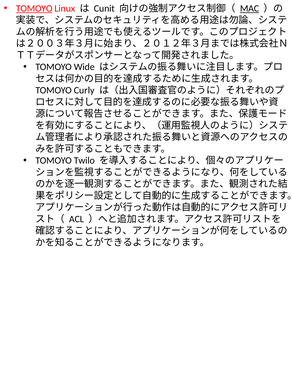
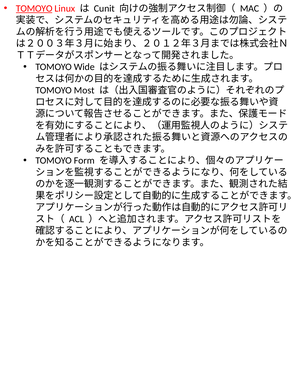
MAC underline: present -> none
Curly: Curly -> Most
Twilo: Twilo -> Form
